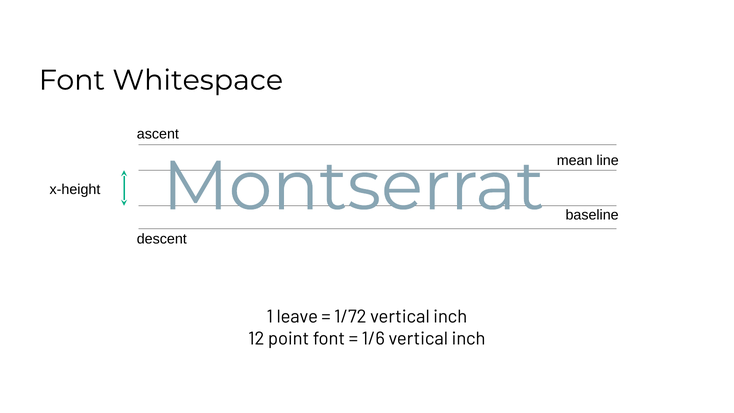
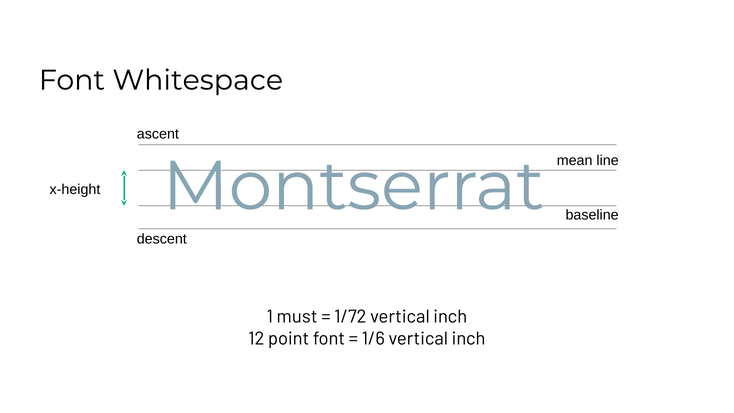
leave: leave -> must
